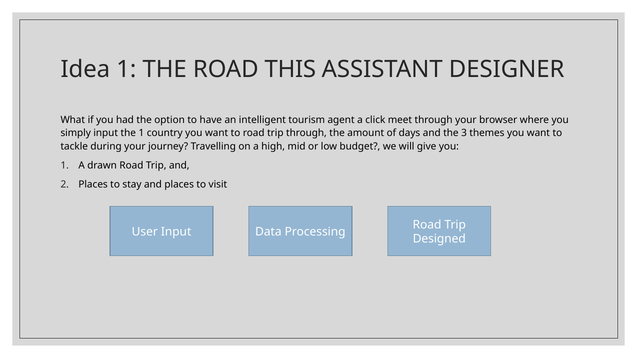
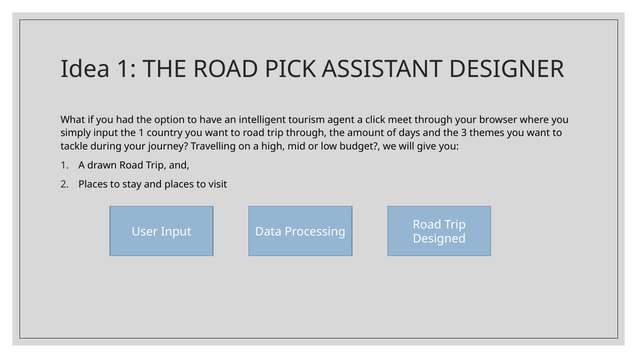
THIS: THIS -> PICK
